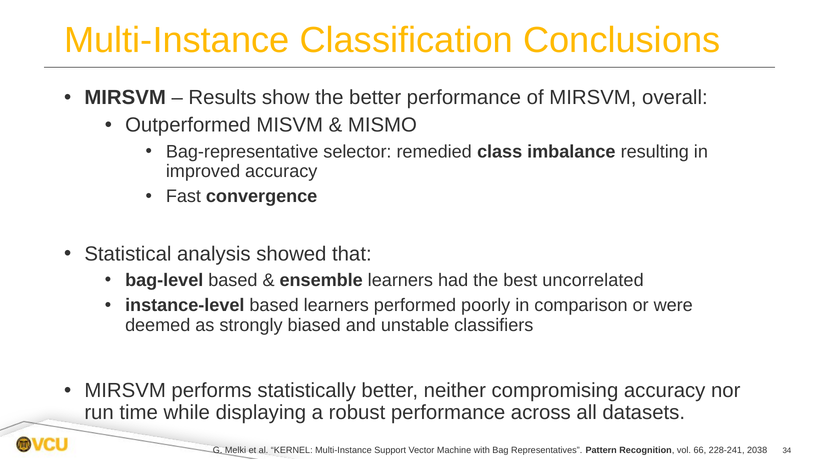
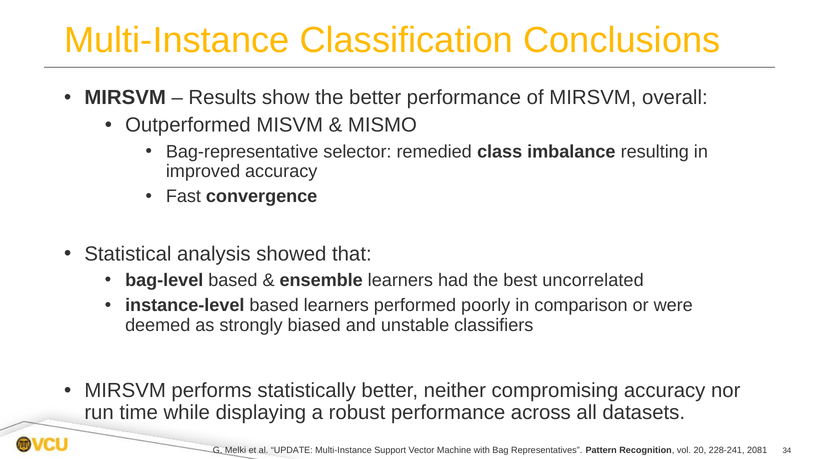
KERNEL: KERNEL -> UPDATE
66: 66 -> 20
2038: 2038 -> 2081
